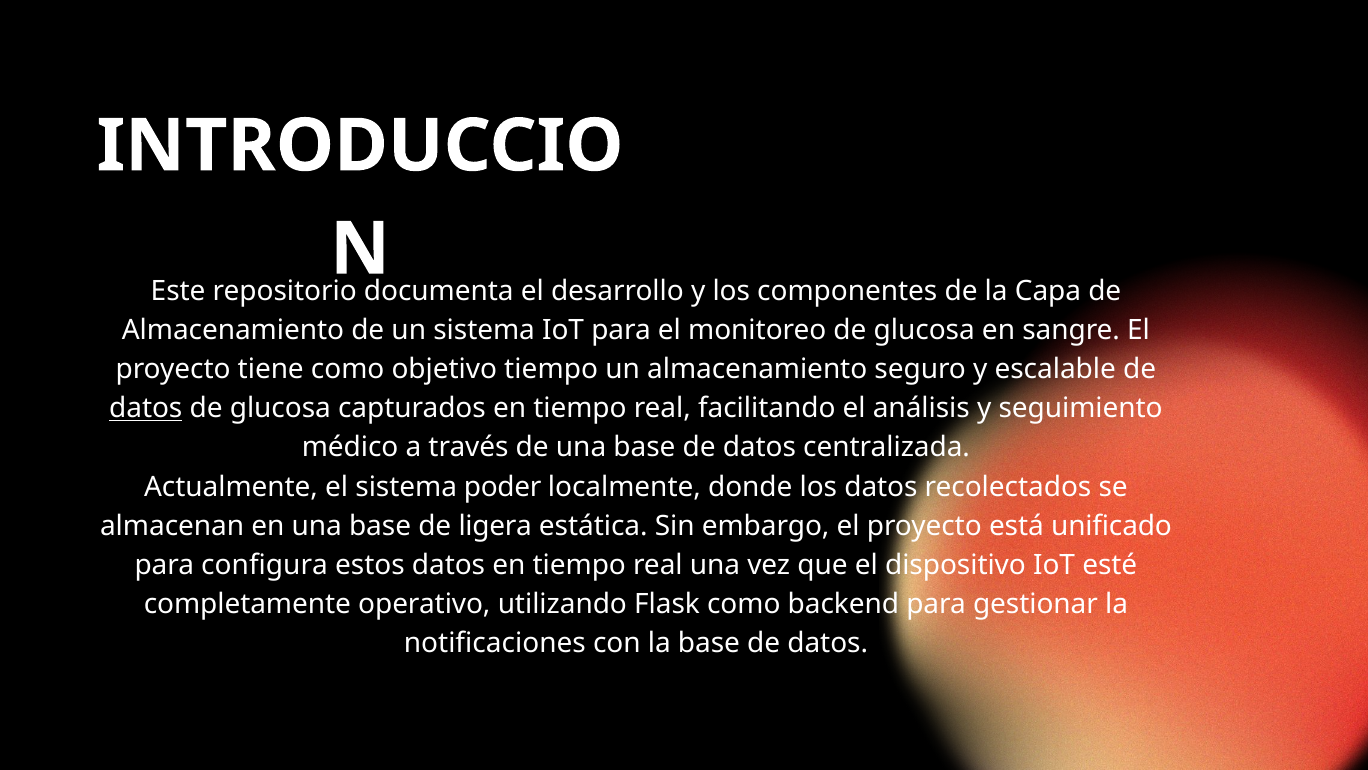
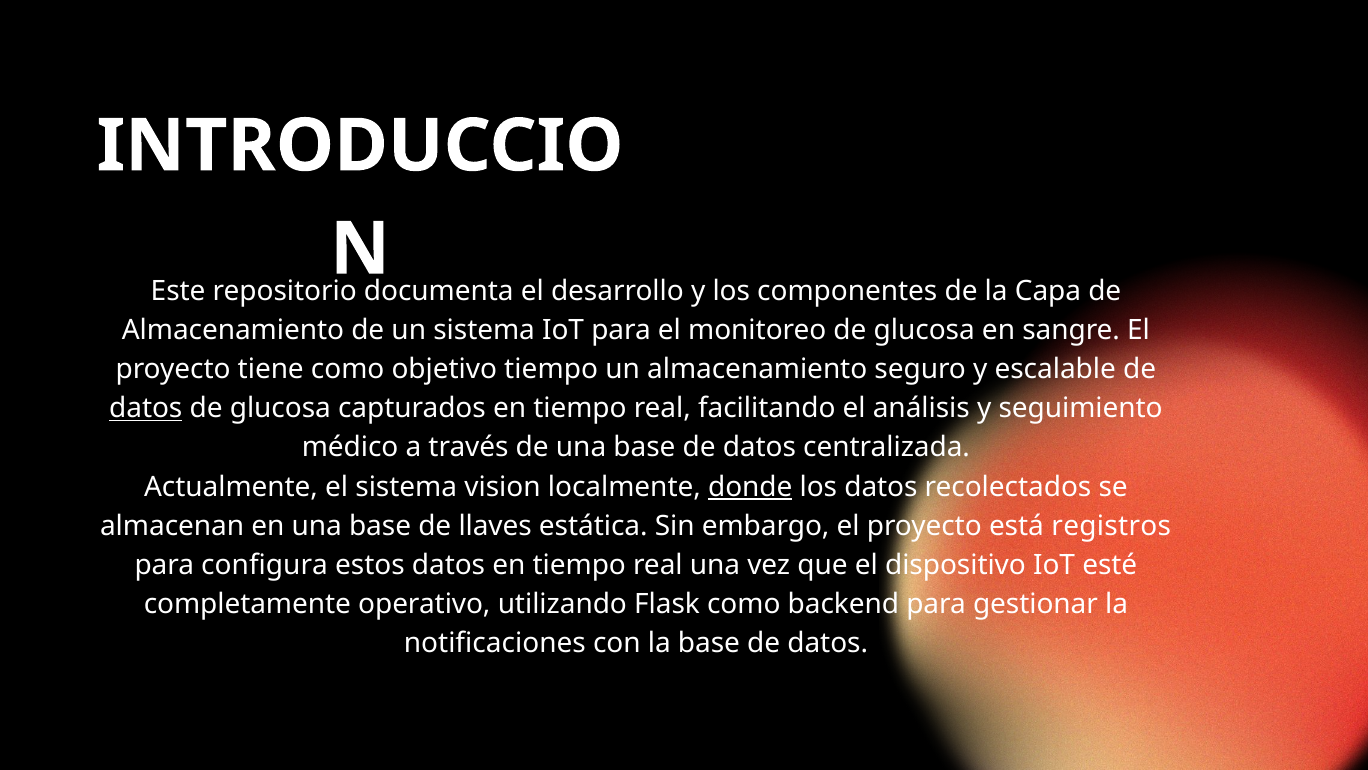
poder: poder -> vision
donde underline: none -> present
ligera: ligera -> llaves
unificado: unificado -> registros
